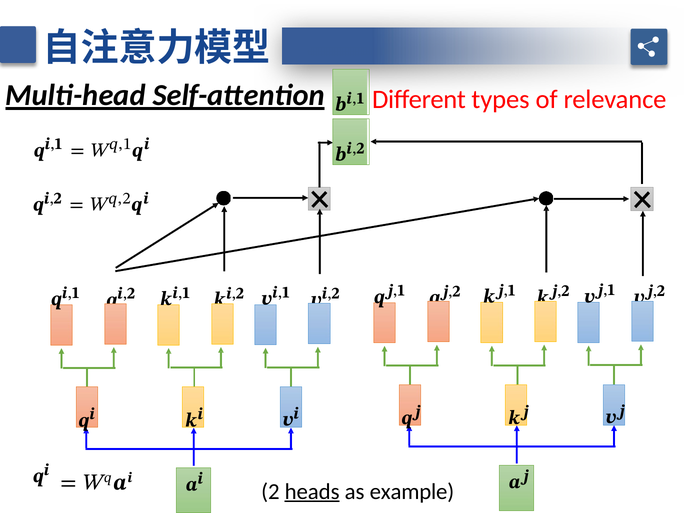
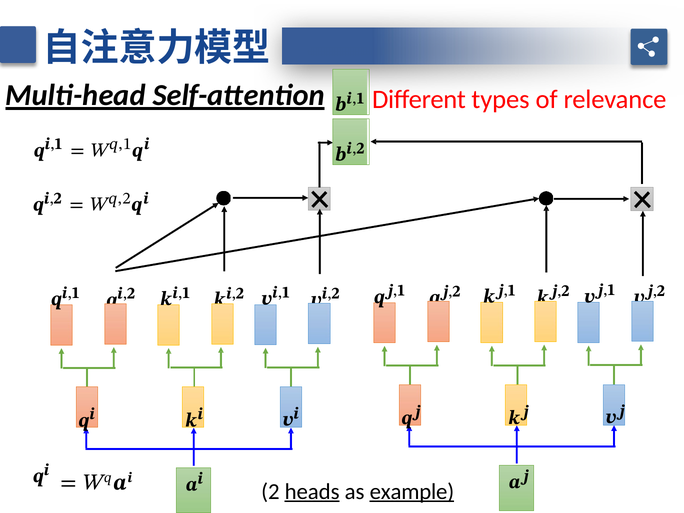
example underline: none -> present
